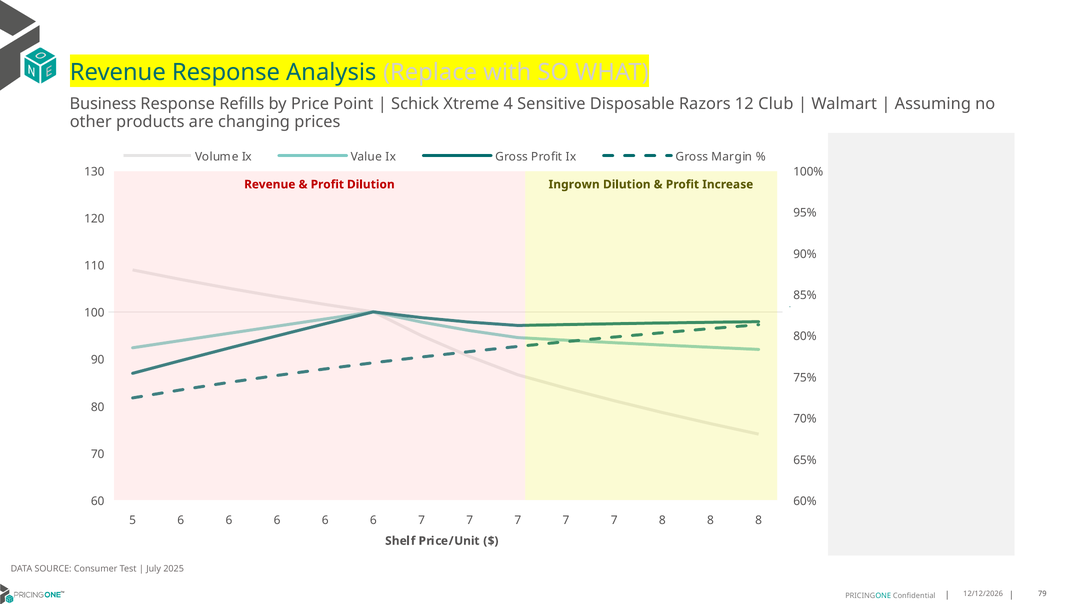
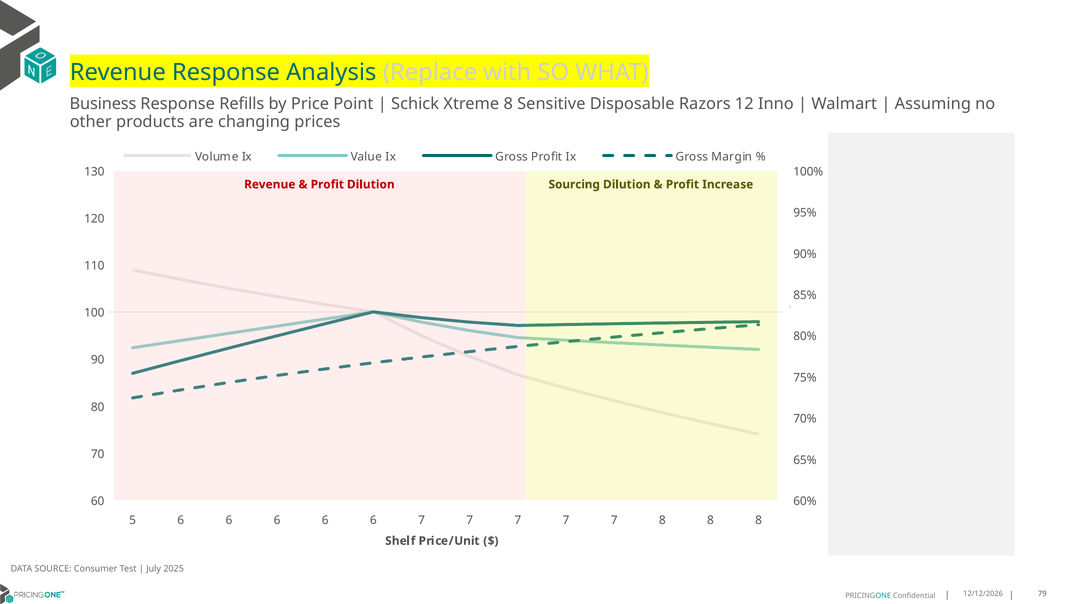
Xtreme 4: 4 -> 8
Club: Club -> Inno
Ingrown: Ingrown -> Sourcing
